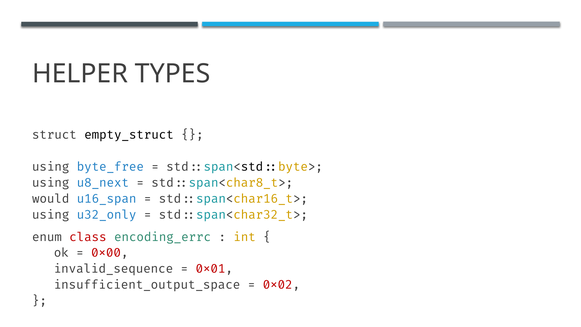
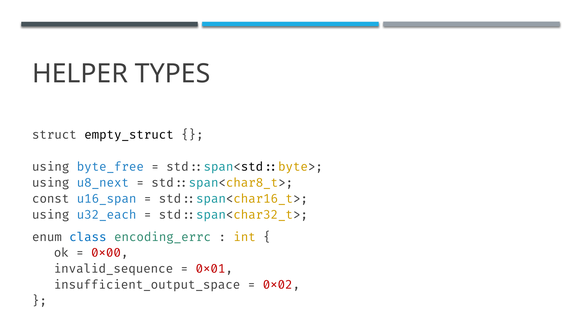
would: would -> const
u32_only: u32_only -> u32_each
class colour: red -> blue
